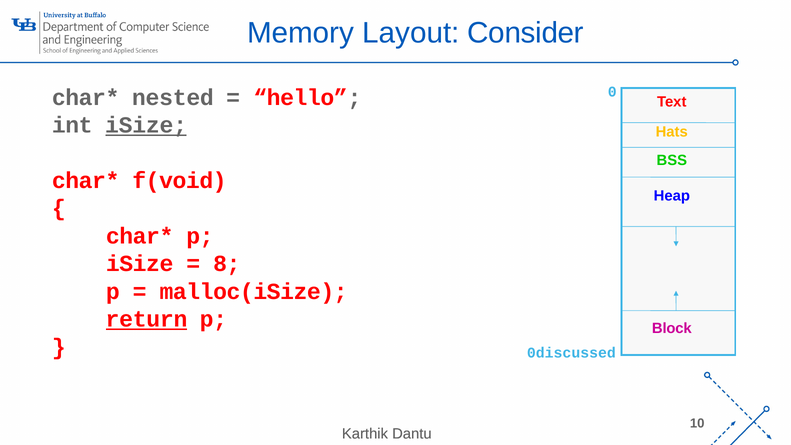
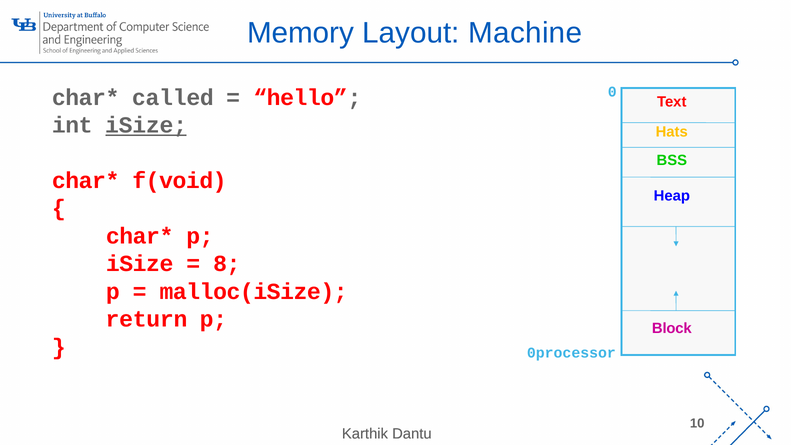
Consider: Consider -> Machine
nested: nested -> called
return underline: present -> none
0discussed: 0discussed -> 0processor
